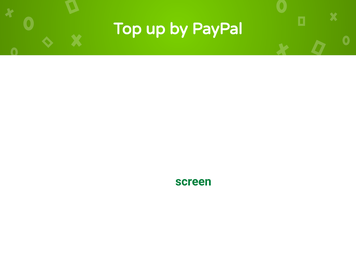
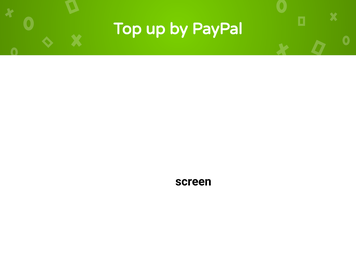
screen colour: green -> black
